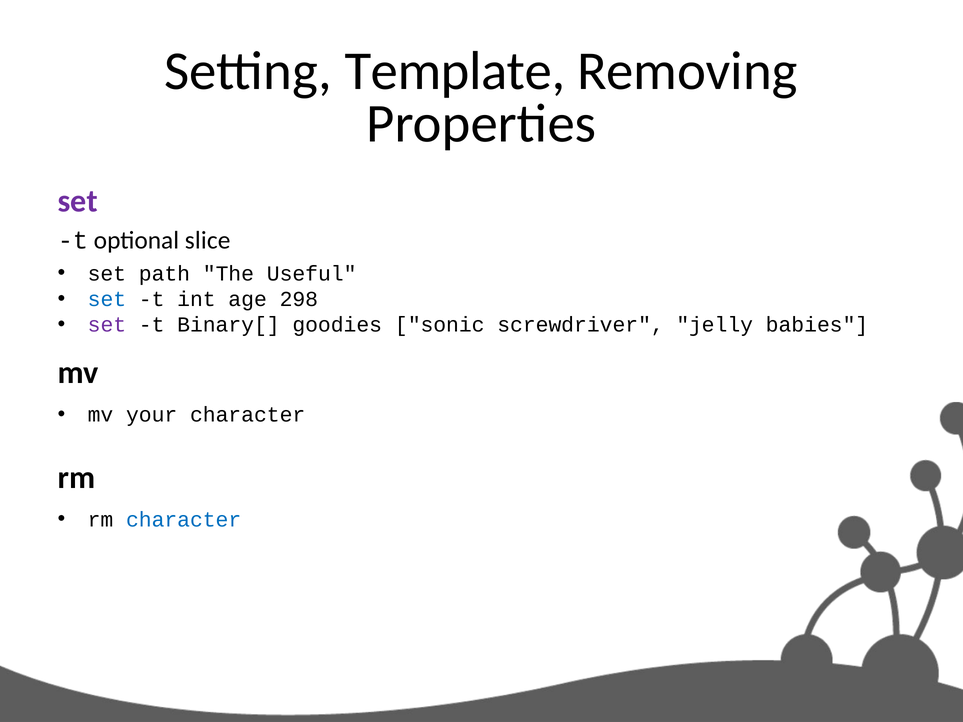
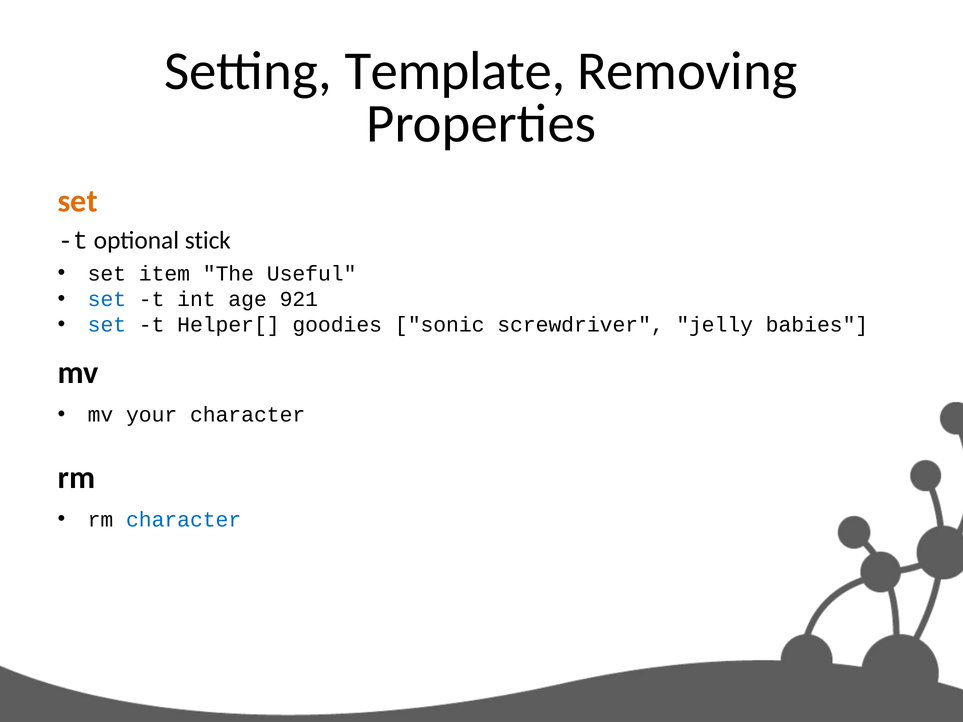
set at (78, 201) colour: purple -> orange
slice: slice -> stick
path: path -> item
298: 298 -> 921
set at (107, 325) colour: purple -> blue
Binary[: Binary[ -> Helper[
